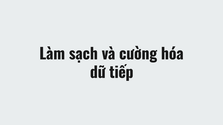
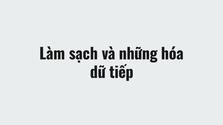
cường: cường -> những
